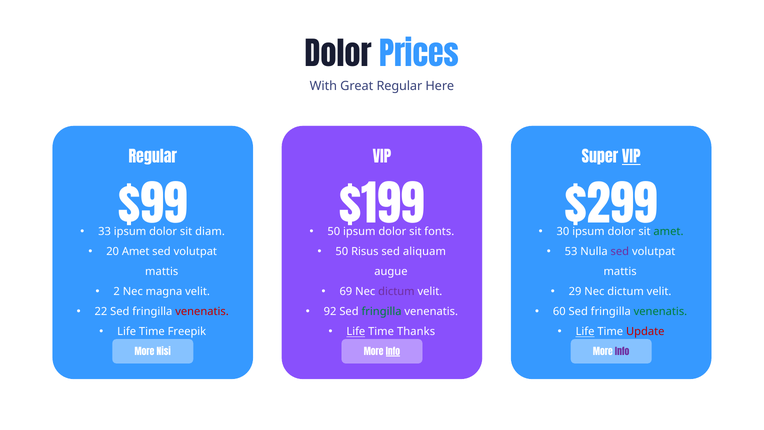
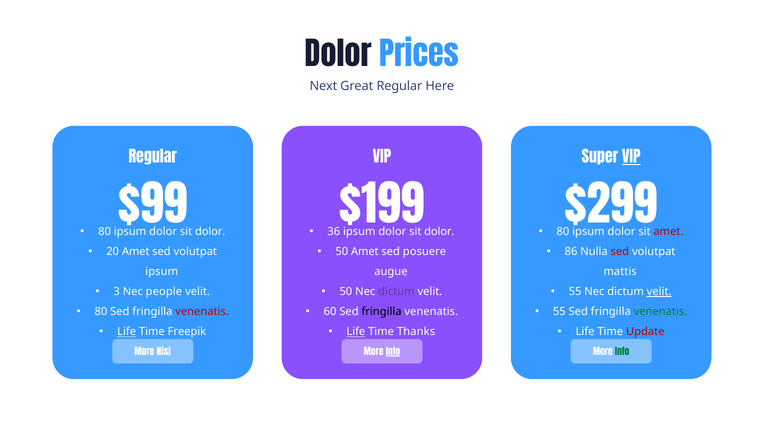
With: With -> Next
33 at (105, 231): 33 -> 80
diam at (210, 231): diam -> dolor
50 at (334, 231): 50 -> 36
fonts at (439, 231): fonts -> dolor
30 at (563, 231): 30 -> 80
amet at (668, 231) colour: green -> red
50 Risus: Risus -> Amet
aliquam: aliquam -> posuere
53: 53 -> 86
sed at (620, 251) colour: purple -> red
mattis at (162, 271): mattis -> ipsum
2: 2 -> 3
magna: magna -> people
69 at (346, 292): 69 -> 50
29 at (575, 292): 29 -> 55
velit at (659, 292) underline: none -> present
22 at (101, 312): 22 -> 80
92: 92 -> 60
fringilla at (382, 312) colour: green -> black
60 at (559, 312): 60 -> 55
Life at (127, 332) underline: none -> present
Life at (585, 332) underline: present -> none
Info at (622, 352) colour: purple -> green
